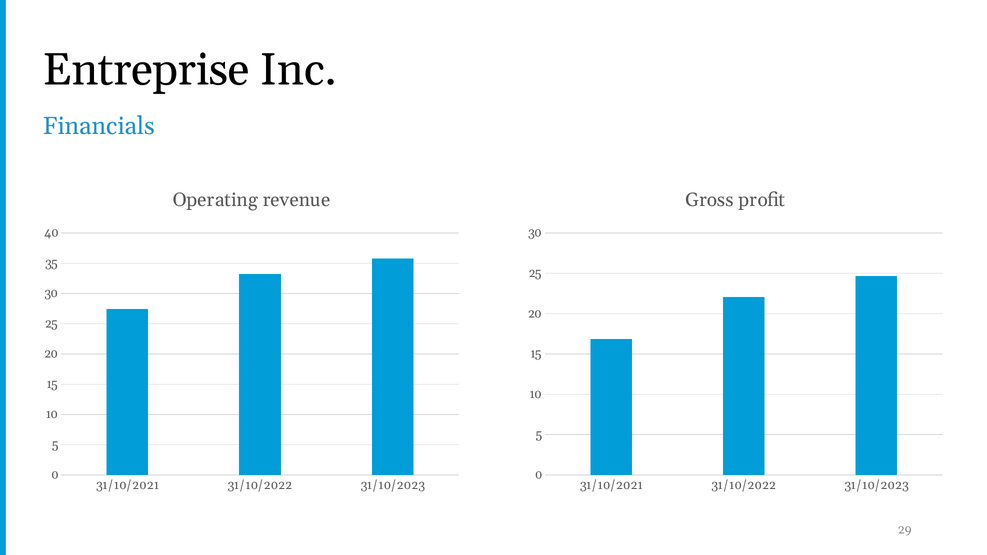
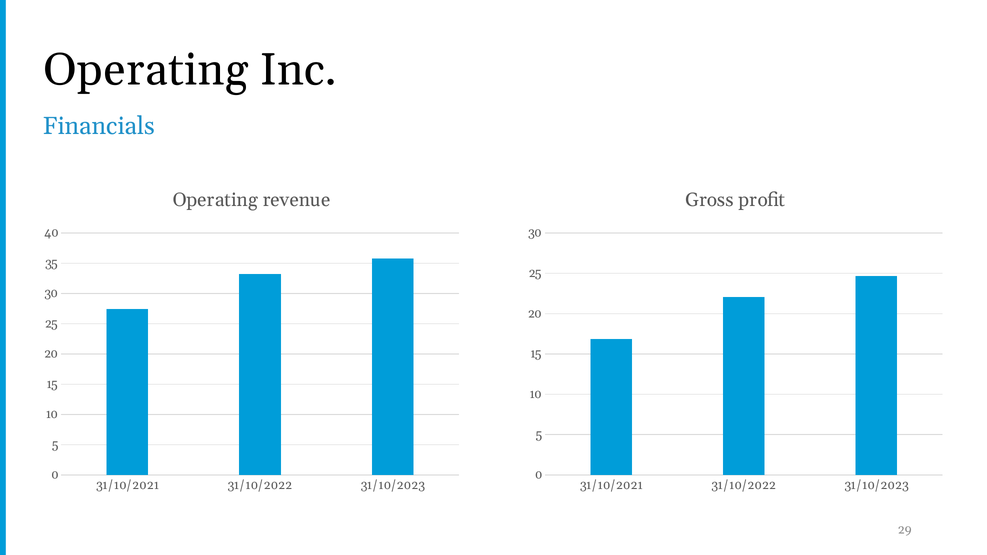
Entreprise at (146, 70): Entreprise -> Operating
